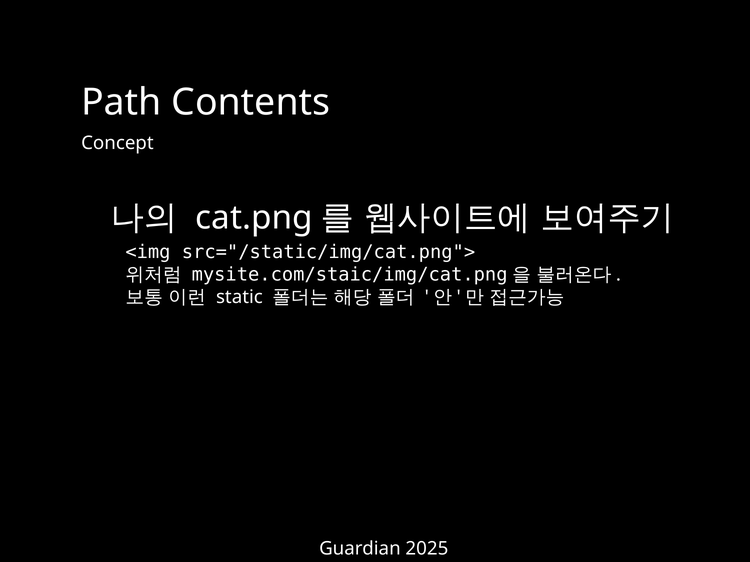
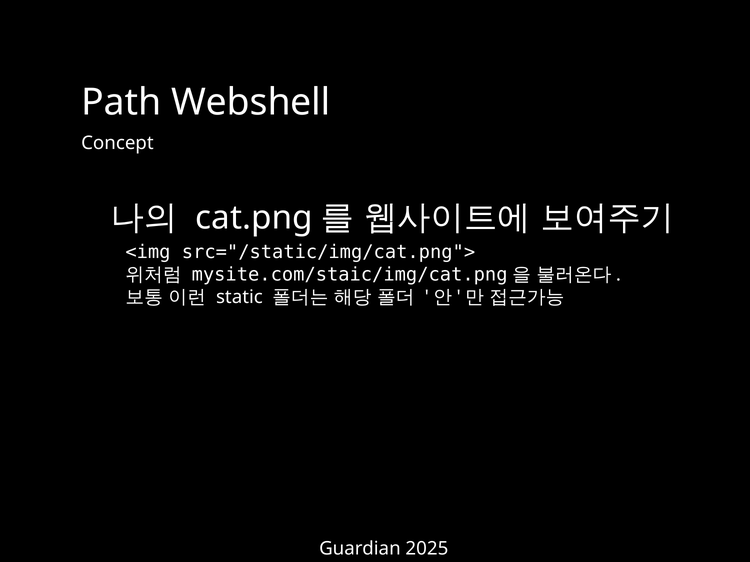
Contents: Contents -> Webshell
